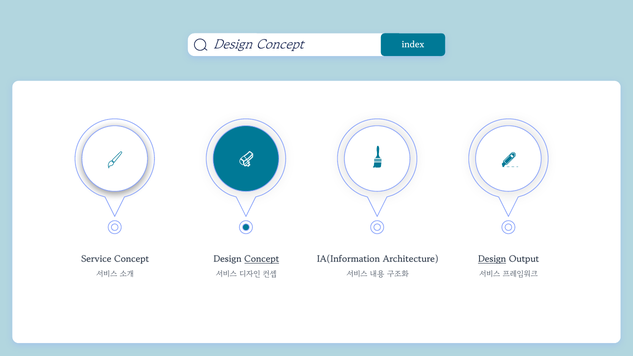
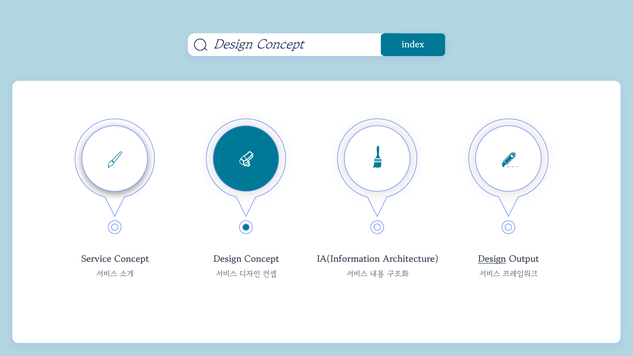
Concept at (262, 260) underline: present -> none
